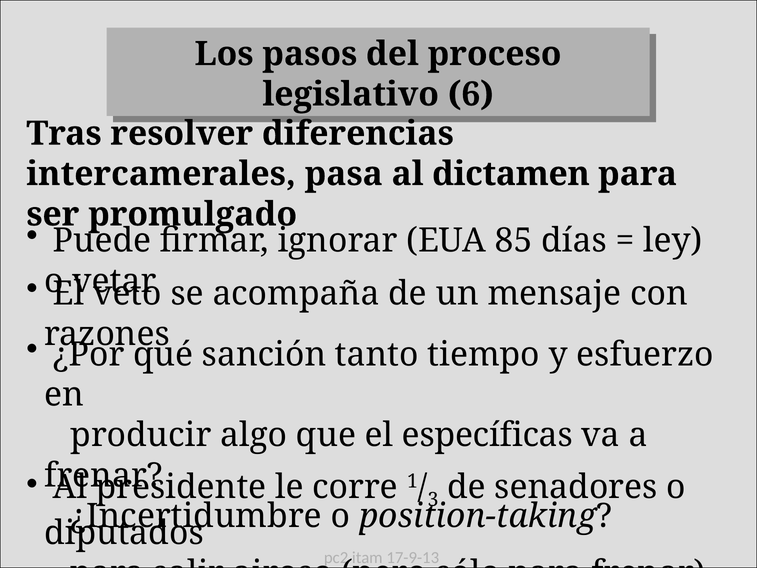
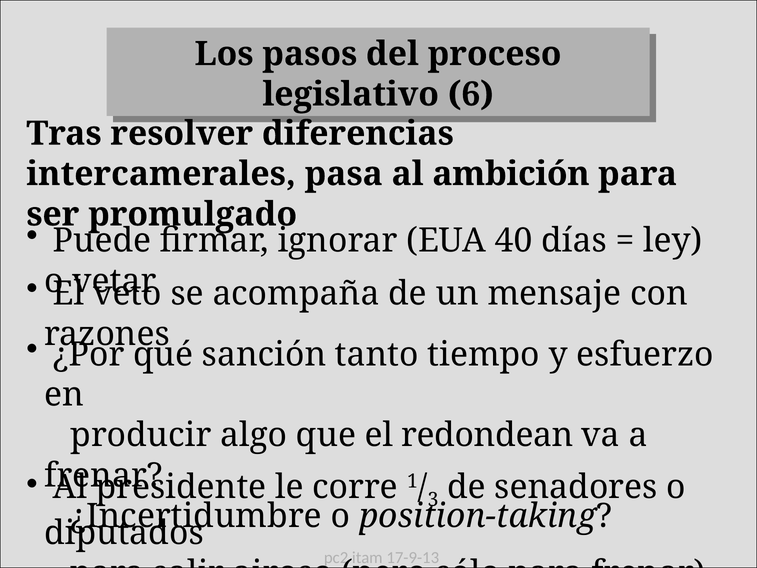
dictamen: dictamen -> ambición
85: 85 -> 40
específicas: específicas -> redondean
